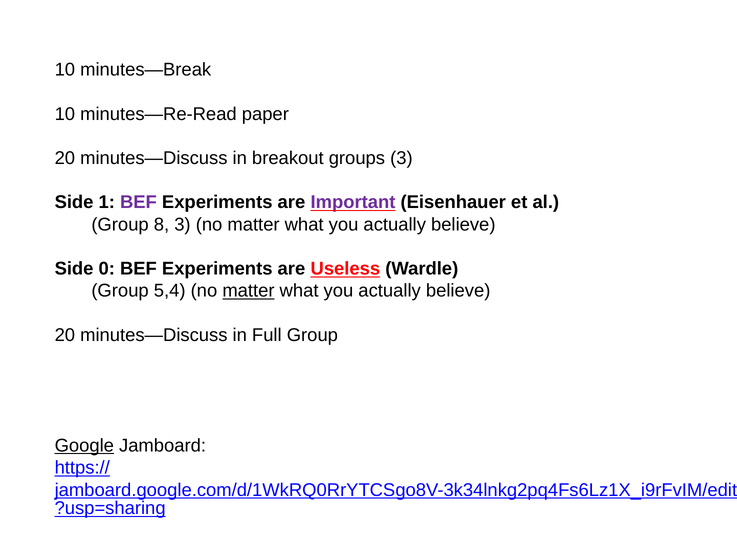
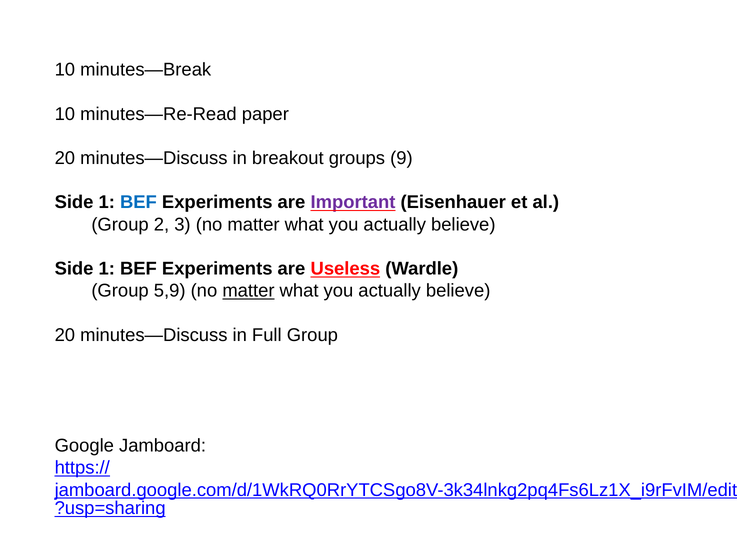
groups 3: 3 -> 9
BEF at (138, 202) colour: purple -> blue
8: 8 -> 2
0 at (107, 269): 0 -> 1
5,4: 5,4 -> 5,9
Google underline: present -> none
